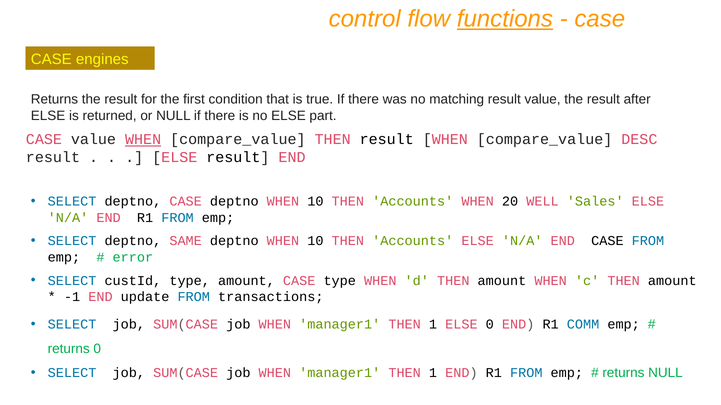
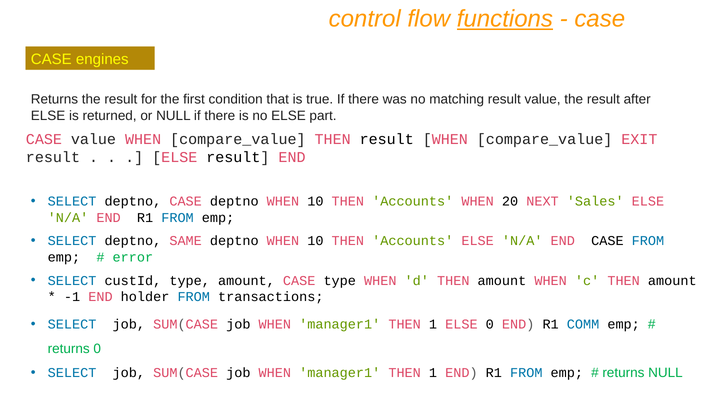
WHEN at (143, 140) underline: present -> none
DESC: DESC -> EXIT
WELL: WELL -> NEXT
update: update -> holder
